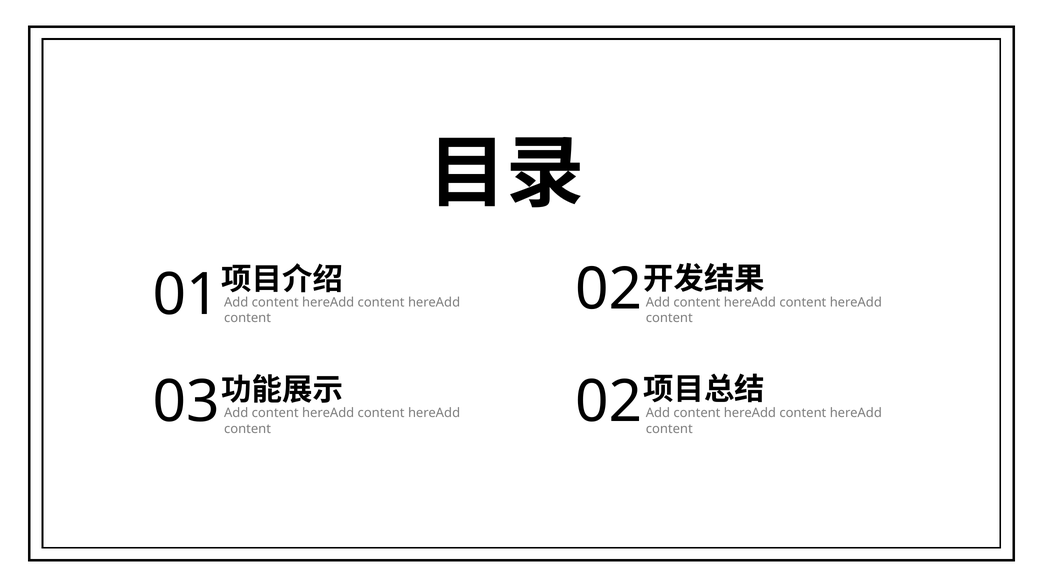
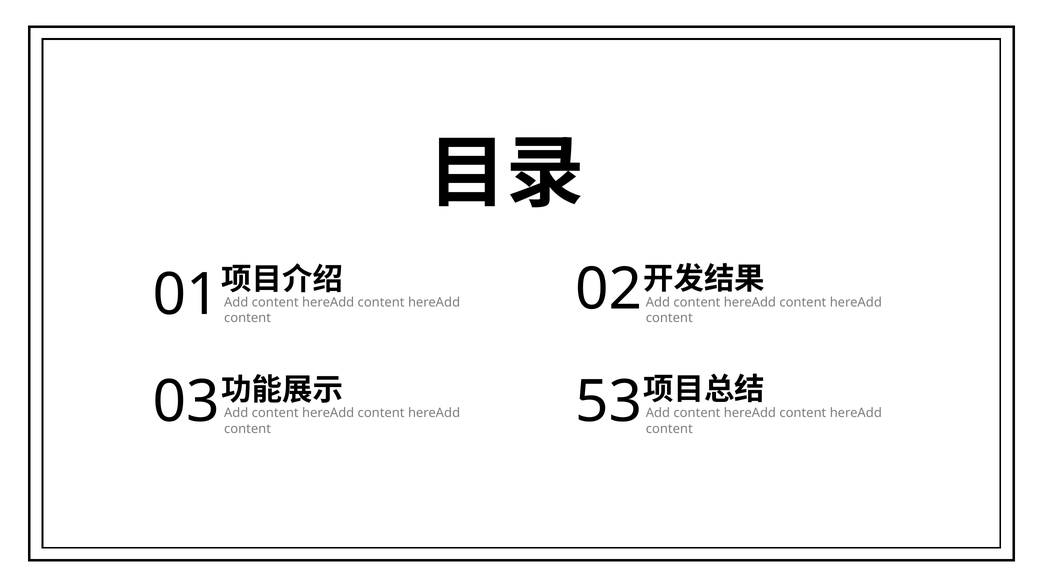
03 02: 02 -> 53
